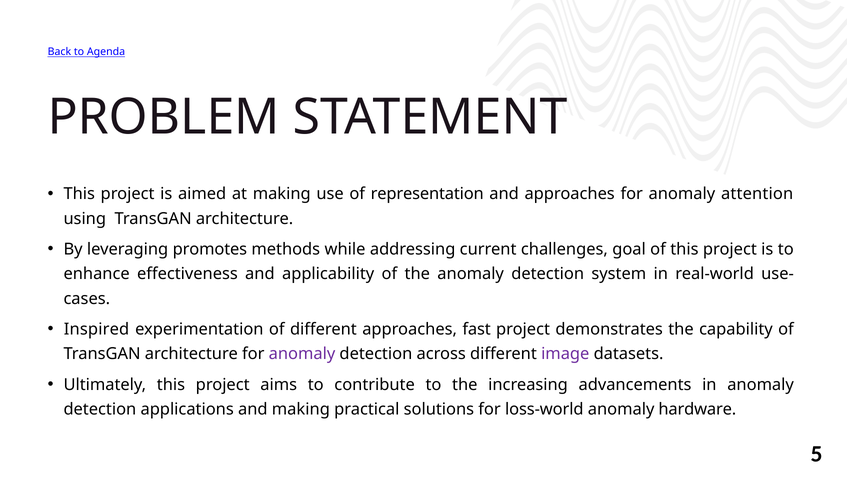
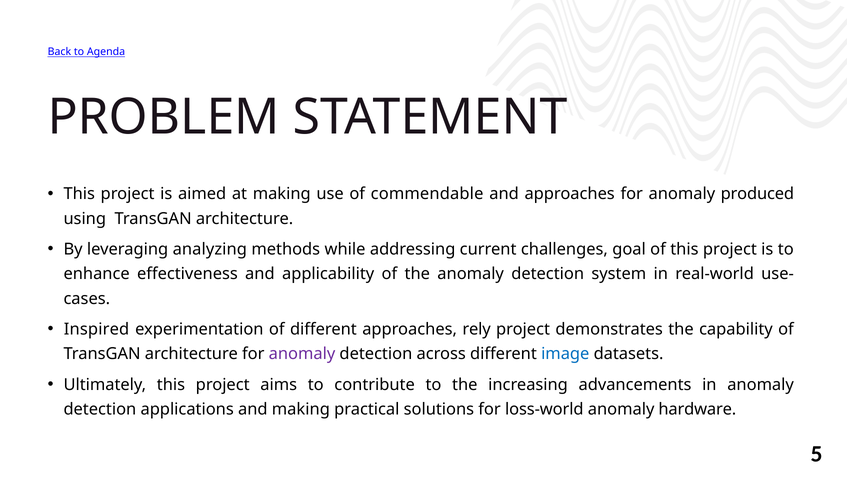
representation: representation -> commendable
attention: attention -> produced
promotes: promotes -> analyzing
fast: fast -> rely
image colour: purple -> blue
